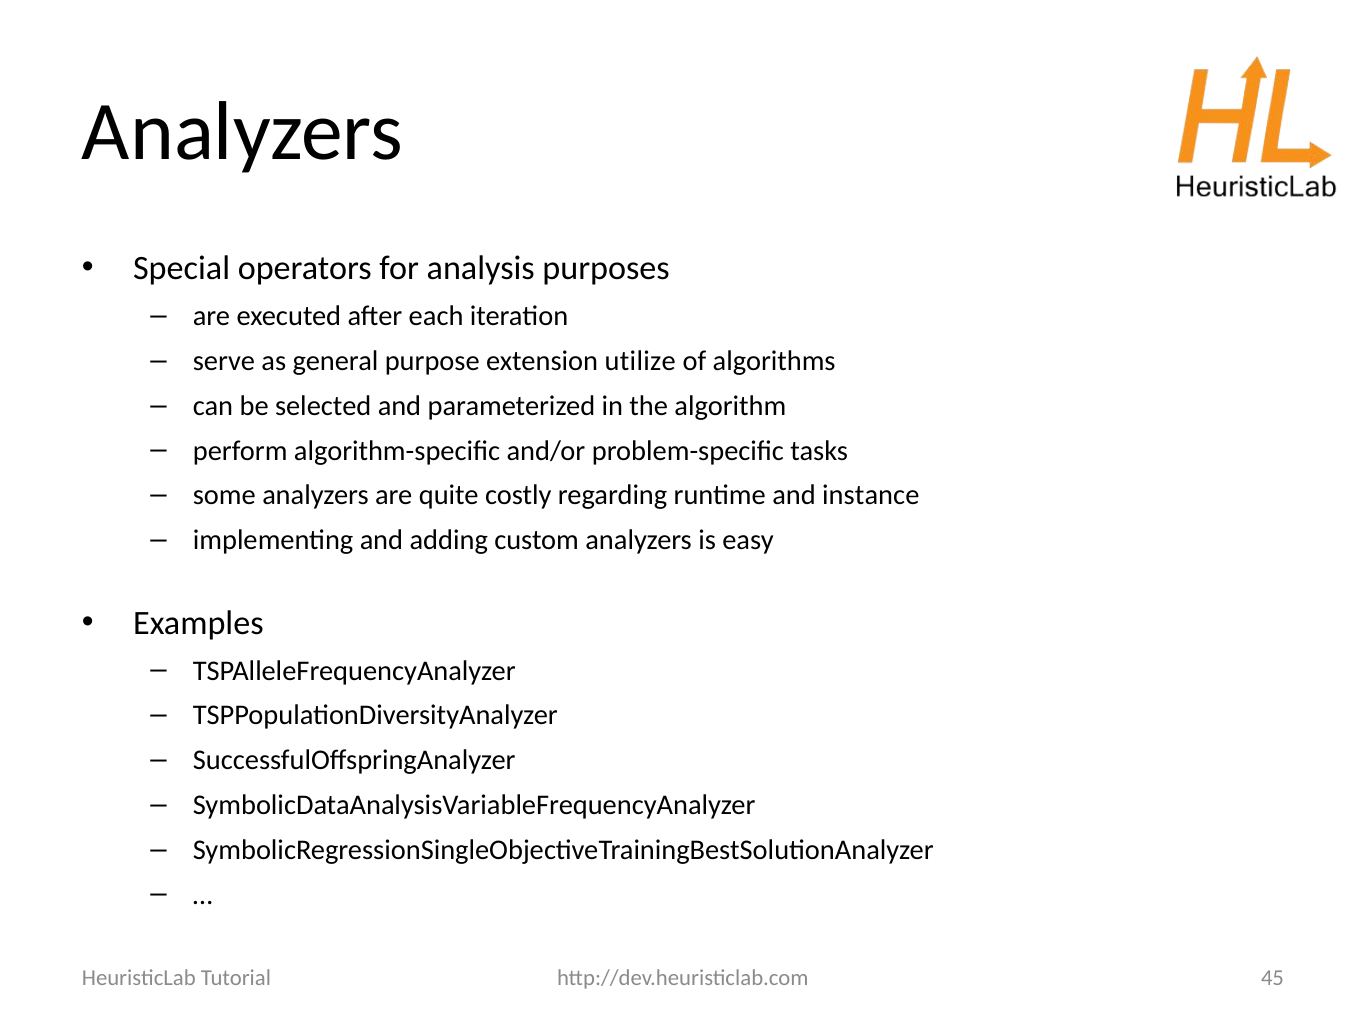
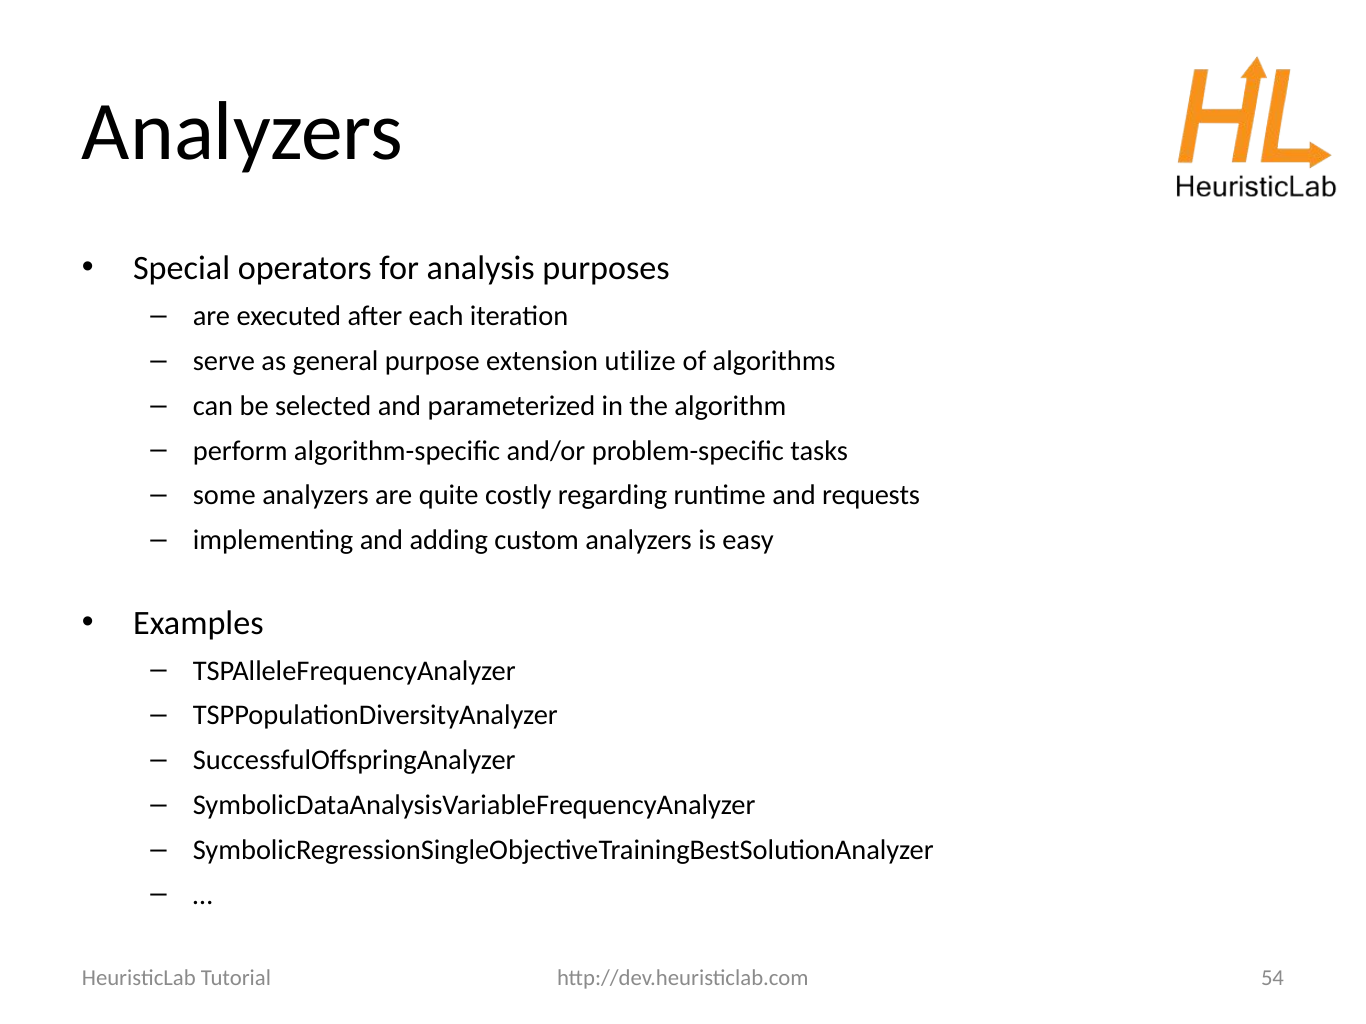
instance: instance -> requests
45: 45 -> 54
